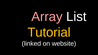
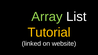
Array colour: pink -> light green
